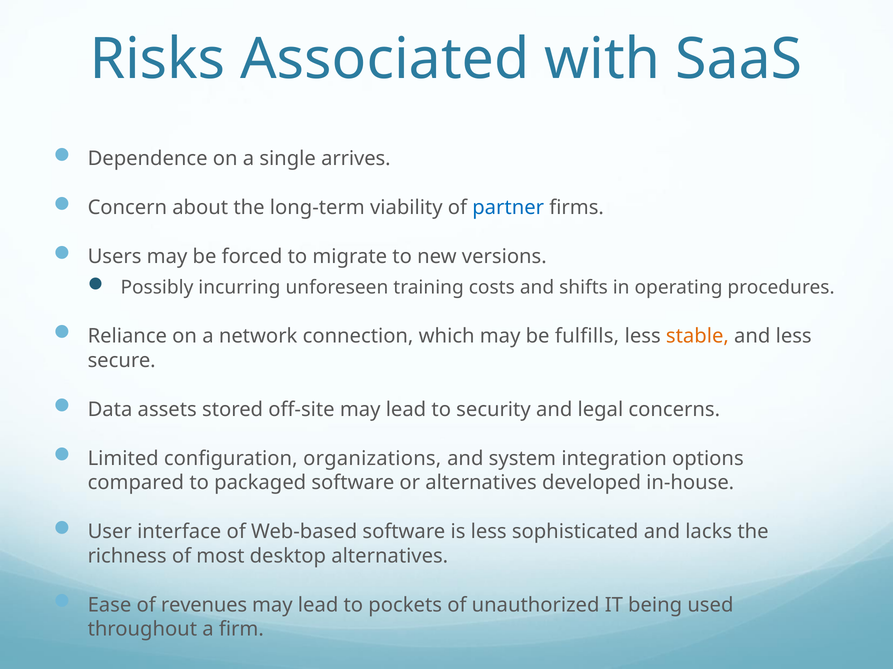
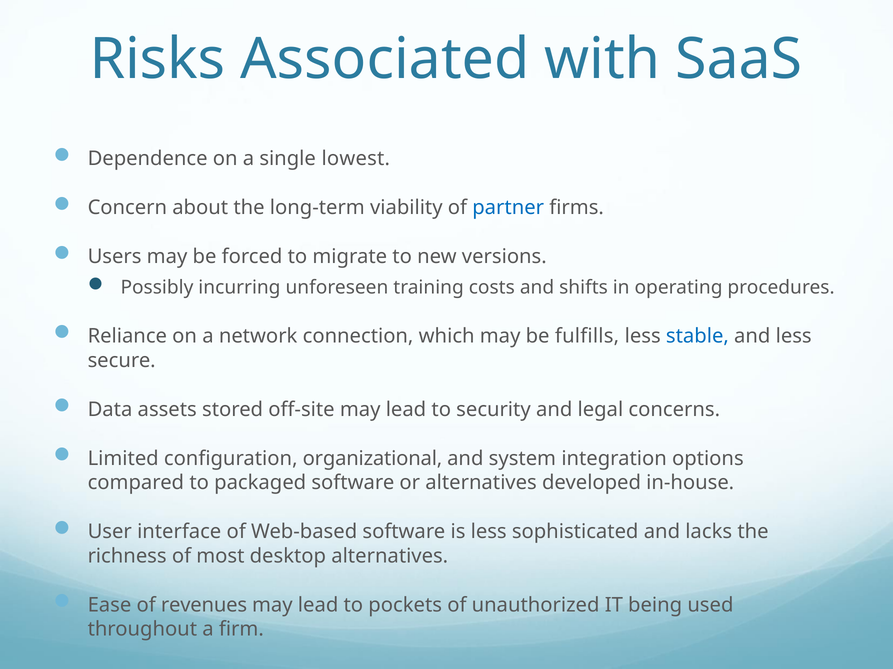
arrives: arrives -> lowest
stable colour: orange -> blue
organizations: organizations -> organizational
